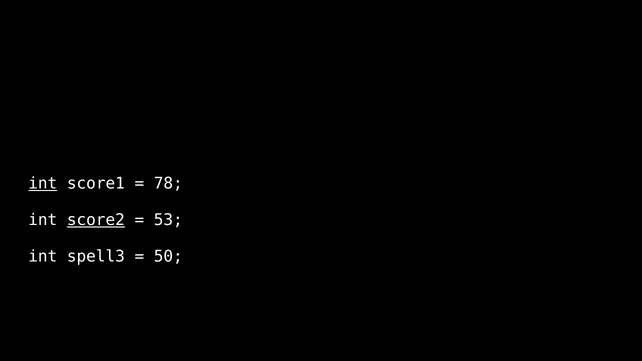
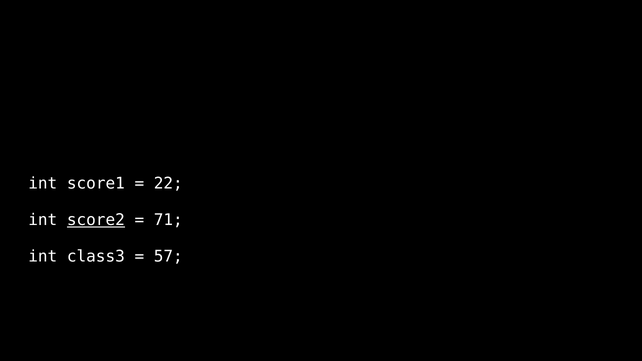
int at (43, 184) underline: present -> none
78: 78 -> 22
53: 53 -> 71
spell3: spell3 -> class3
50: 50 -> 57
